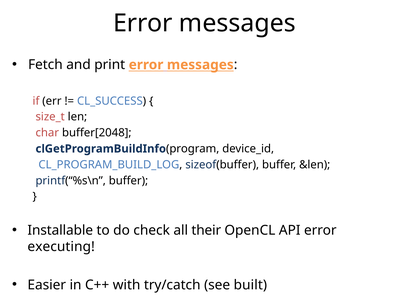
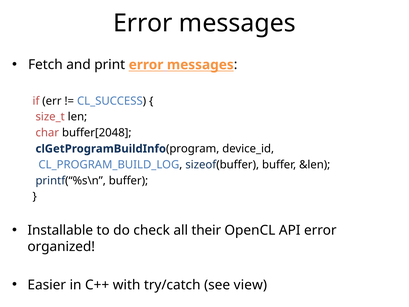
executing: executing -> organized
built: built -> view
